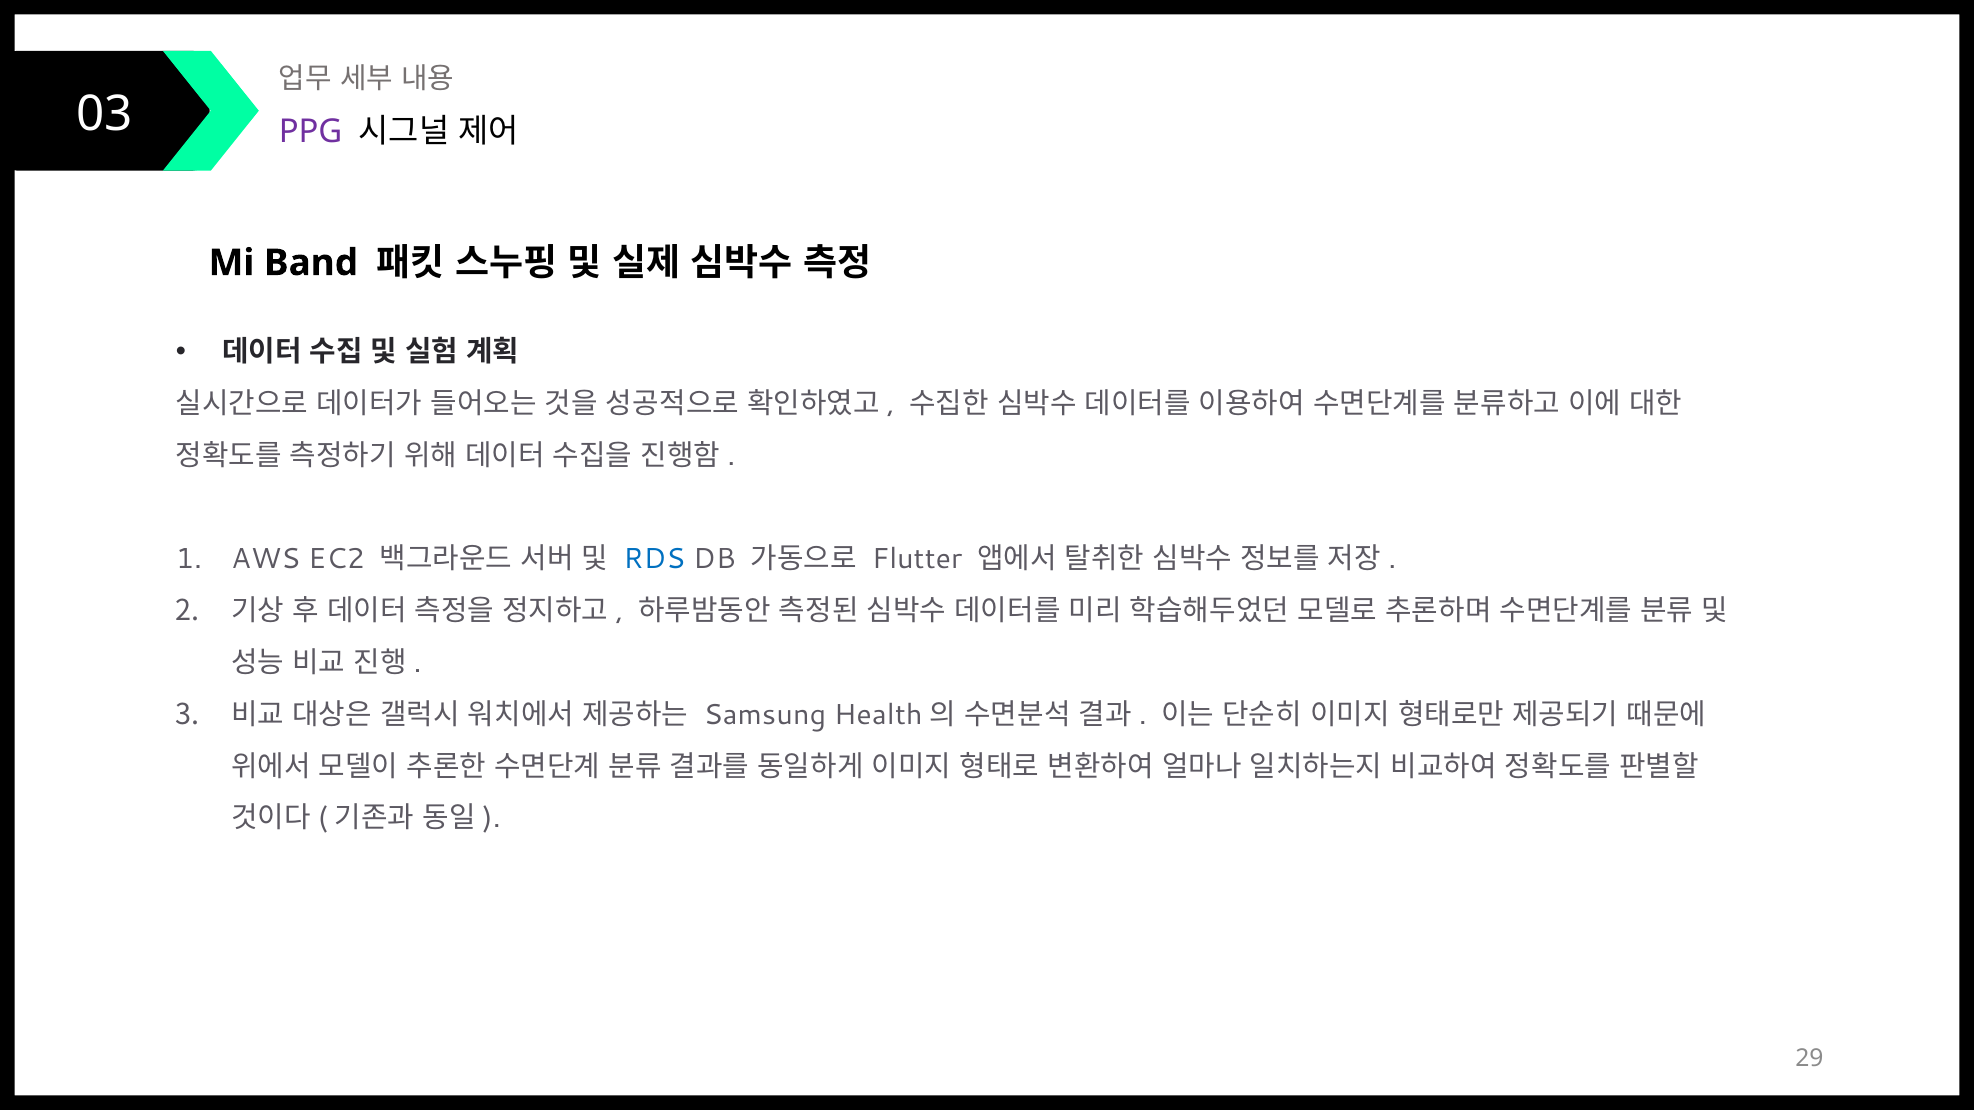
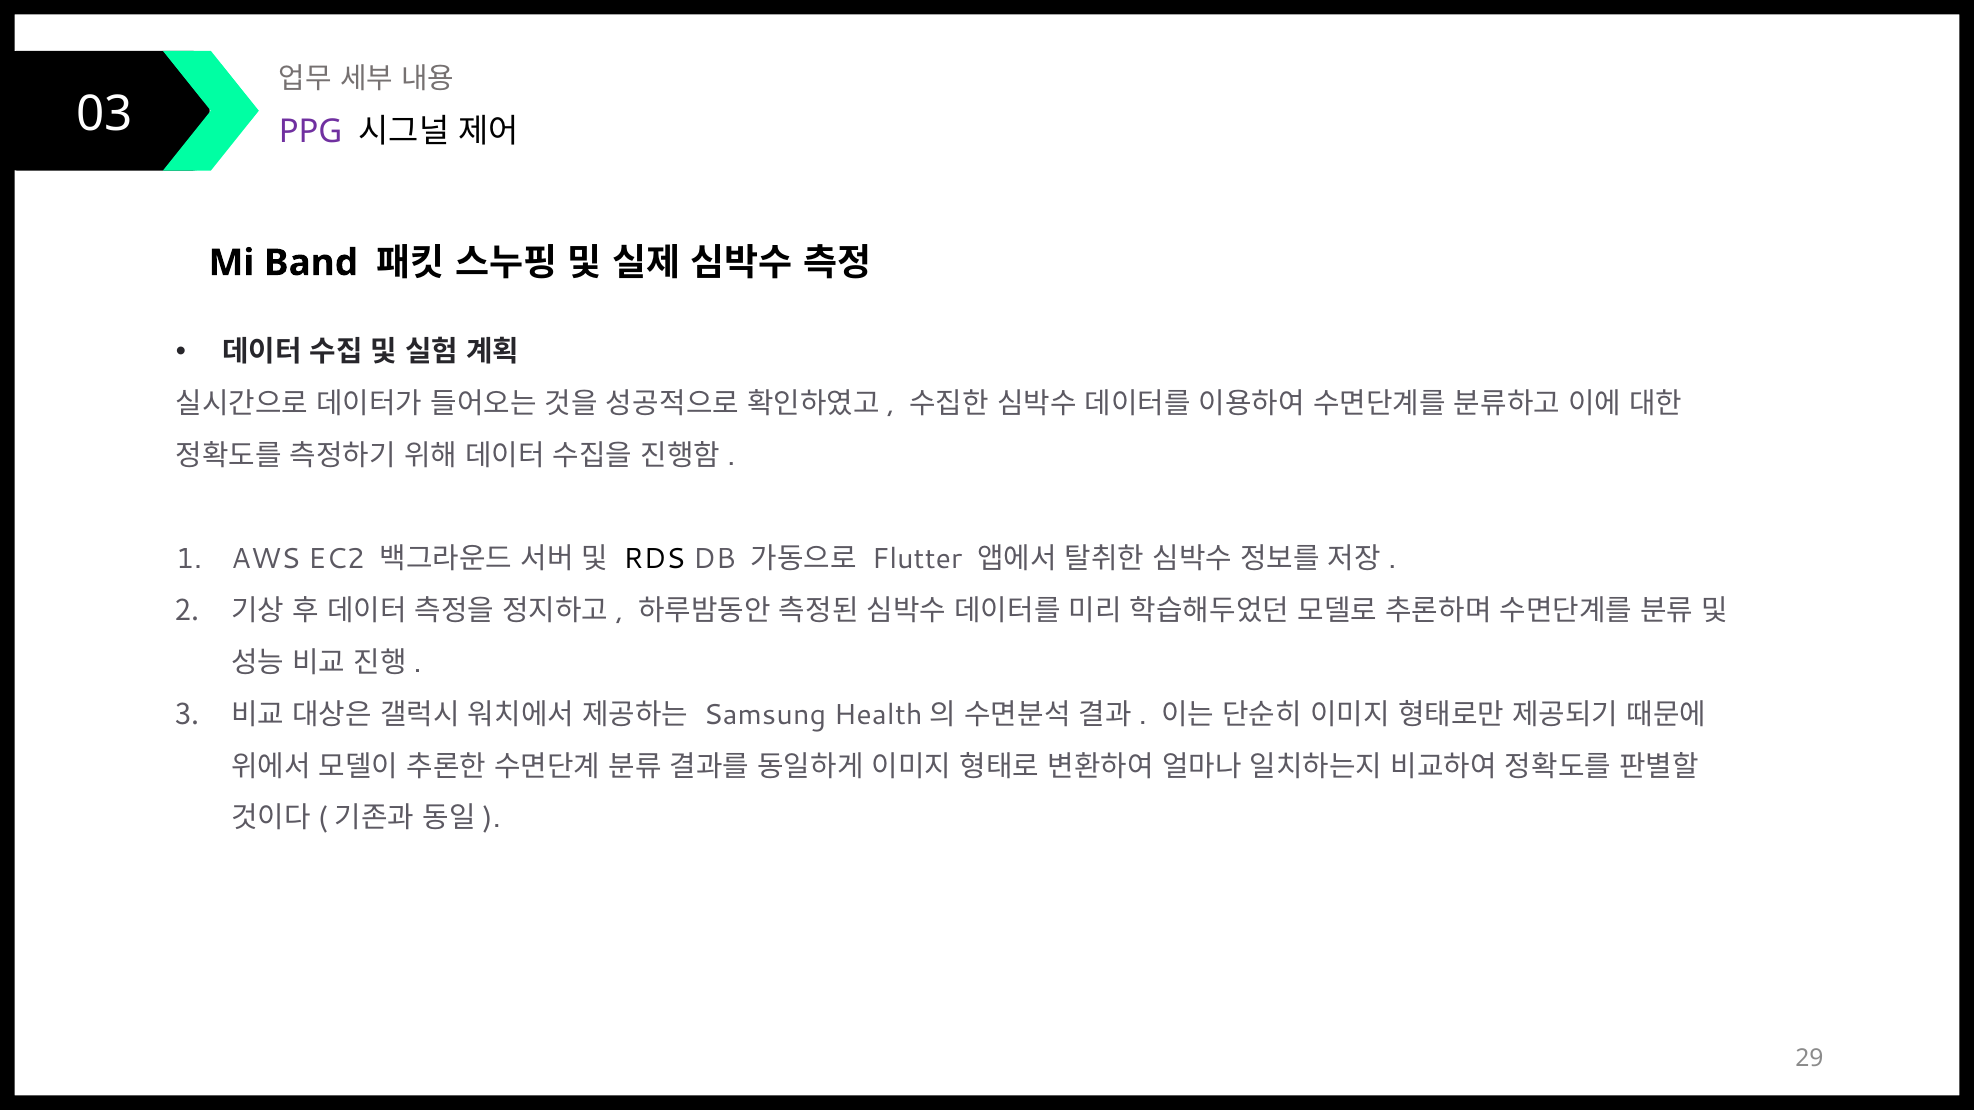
RDS colour: blue -> black
